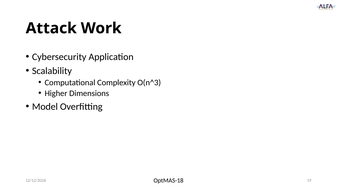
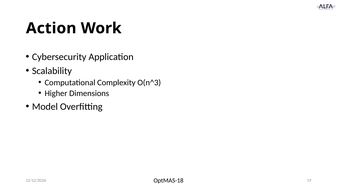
Attack: Attack -> Action
